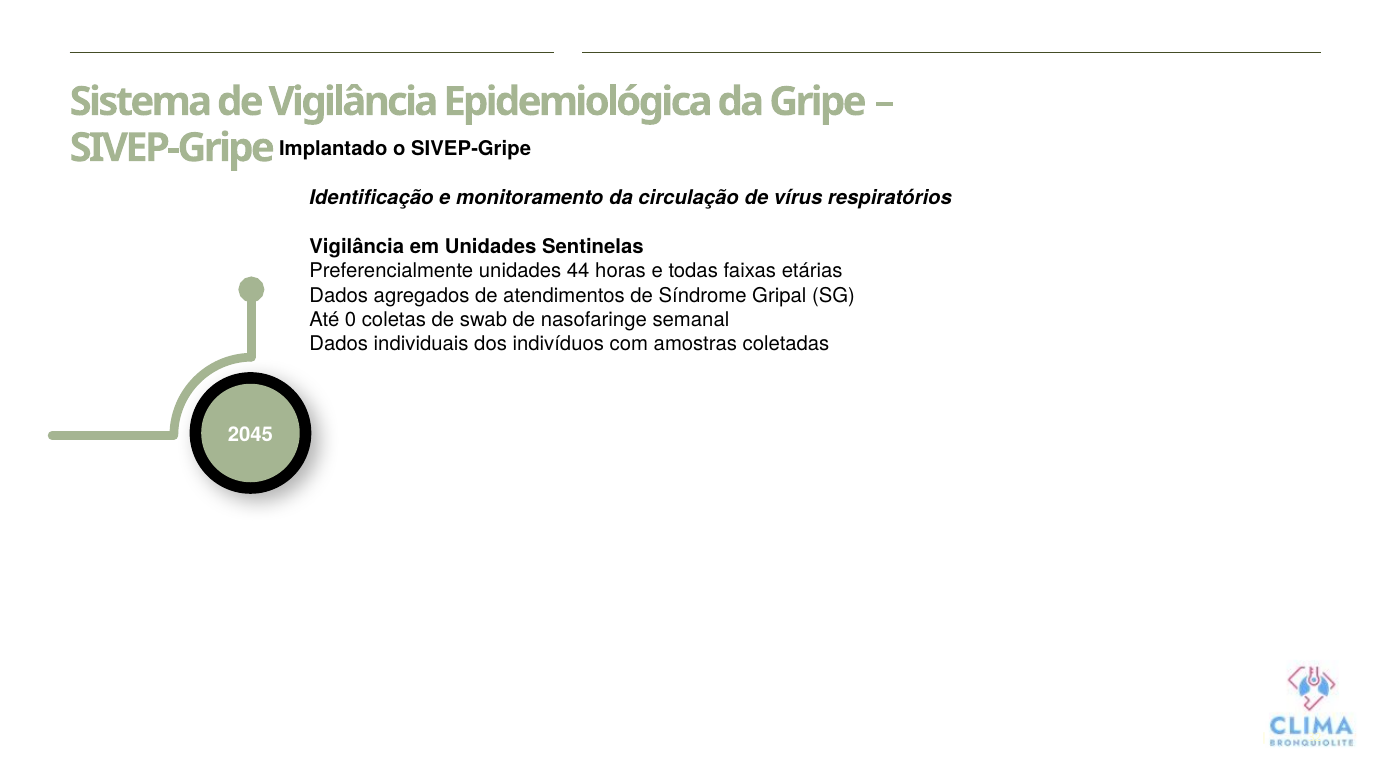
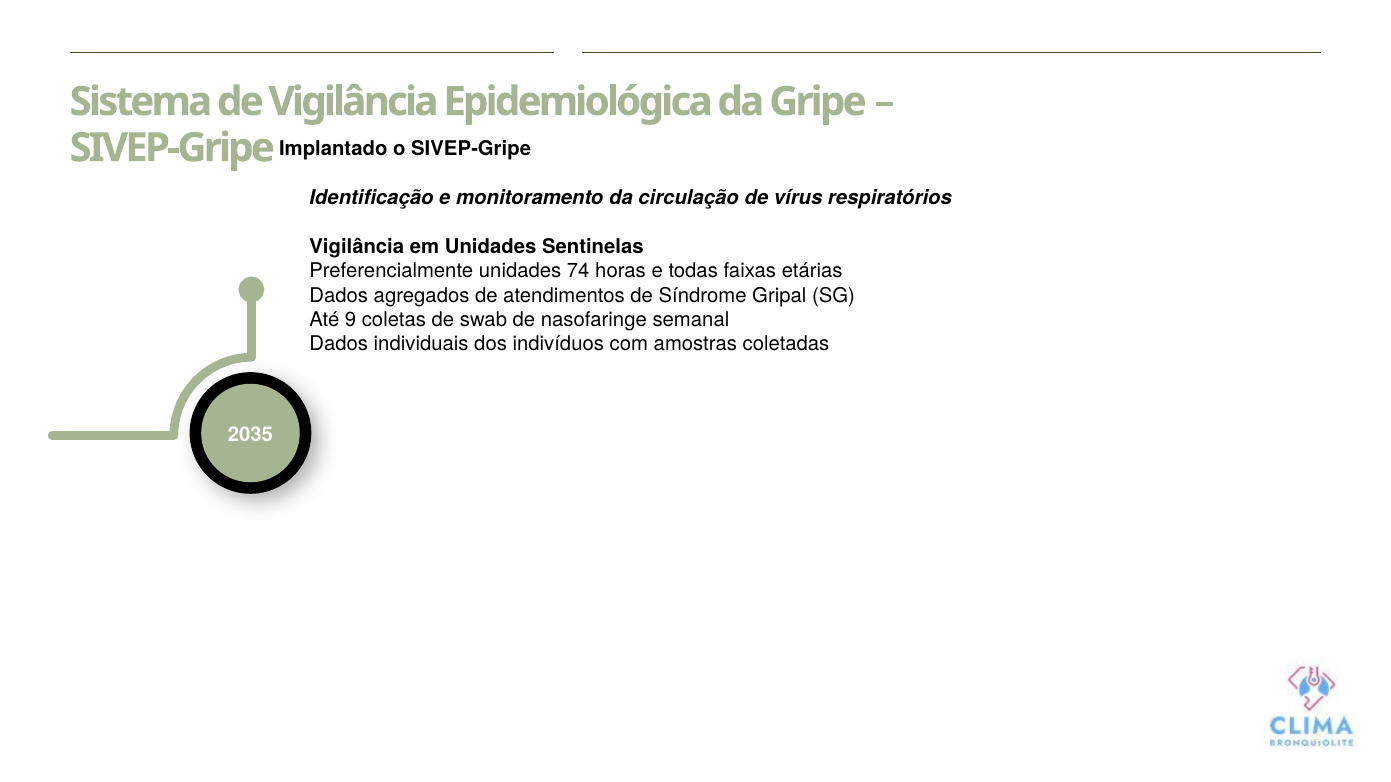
44: 44 -> 74
0: 0 -> 9
2045: 2045 -> 2035
